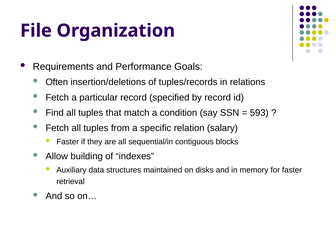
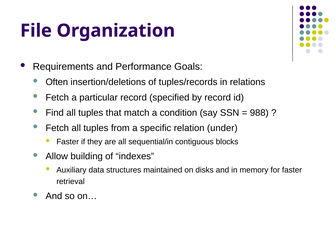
593: 593 -> 988
salary: salary -> under
